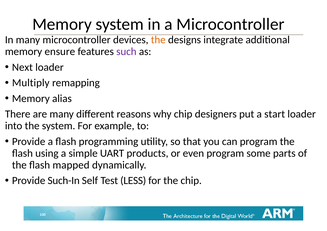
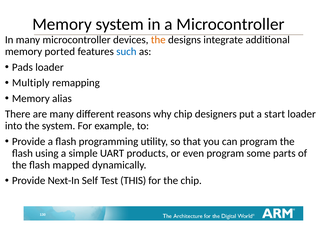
ensure: ensure -> ported
such colour: purple -> blue
Next: Next -> Pads
Such-In: Such-In -> Next-In
LESS: LESS -> THIS
